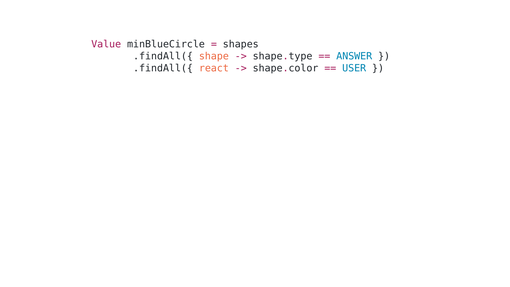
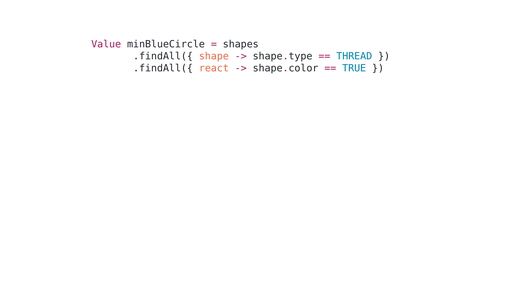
ANSWER: ANSWER -> THREAD
USER: USER -> TRUE
